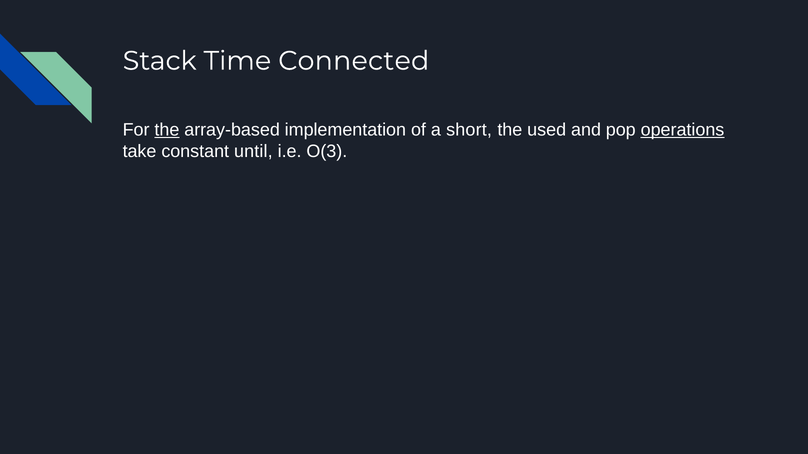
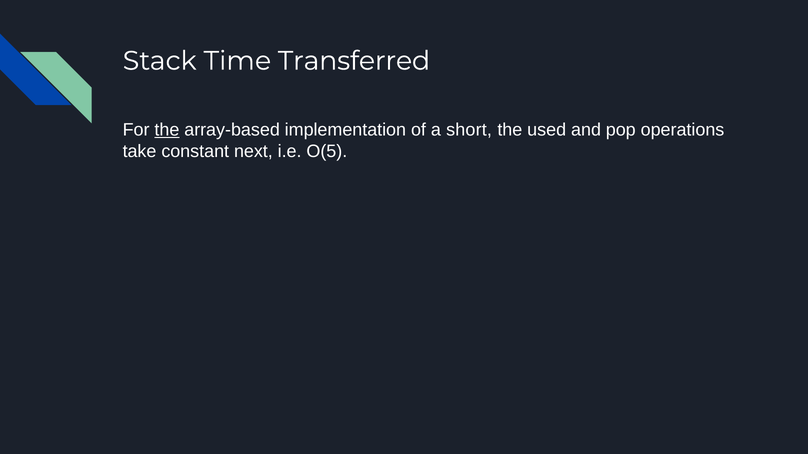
Connected: Connected -> Transferred
operations underline: present -> none
until: until -> next
O(3: O(3 -> O(5
